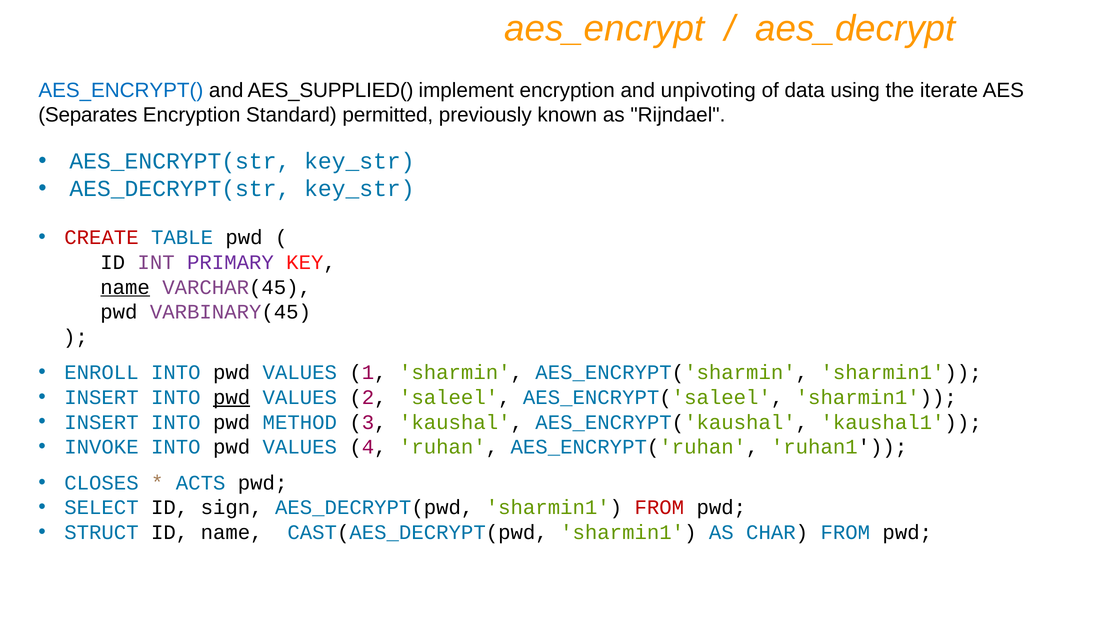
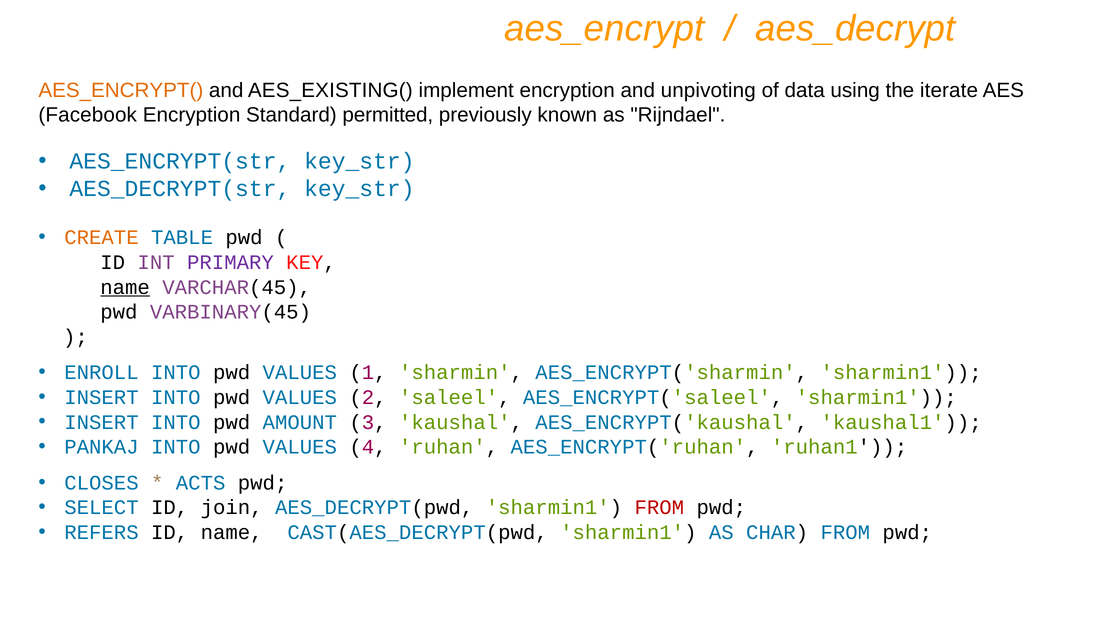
AES_ENCRYPT( colour: blue -> orange
AES_SUPPLIED(: AES_SUPPLIED( -> AES_EXISTING(
Separates: Separates -> Facebook
CREATE colour: red -> orange
pwd at (232, 397) underline: present -> none
METHOD: METHOD -> AMOUNT
INVOKE: INVOKE -> PANKAJ
sign: sign -> join
STRUCT: STRUCT -> REFERS
